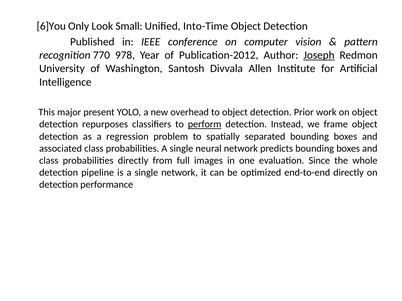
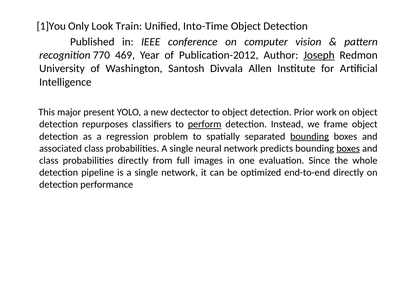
6]You: 6]You -> 1]You
Small: Small -> Train
978: 978 -> 469
overhead: overhead -> dectector
bounding at (310, 137) underline: none -> present
boxes at (348, 149) underline: none -> present
